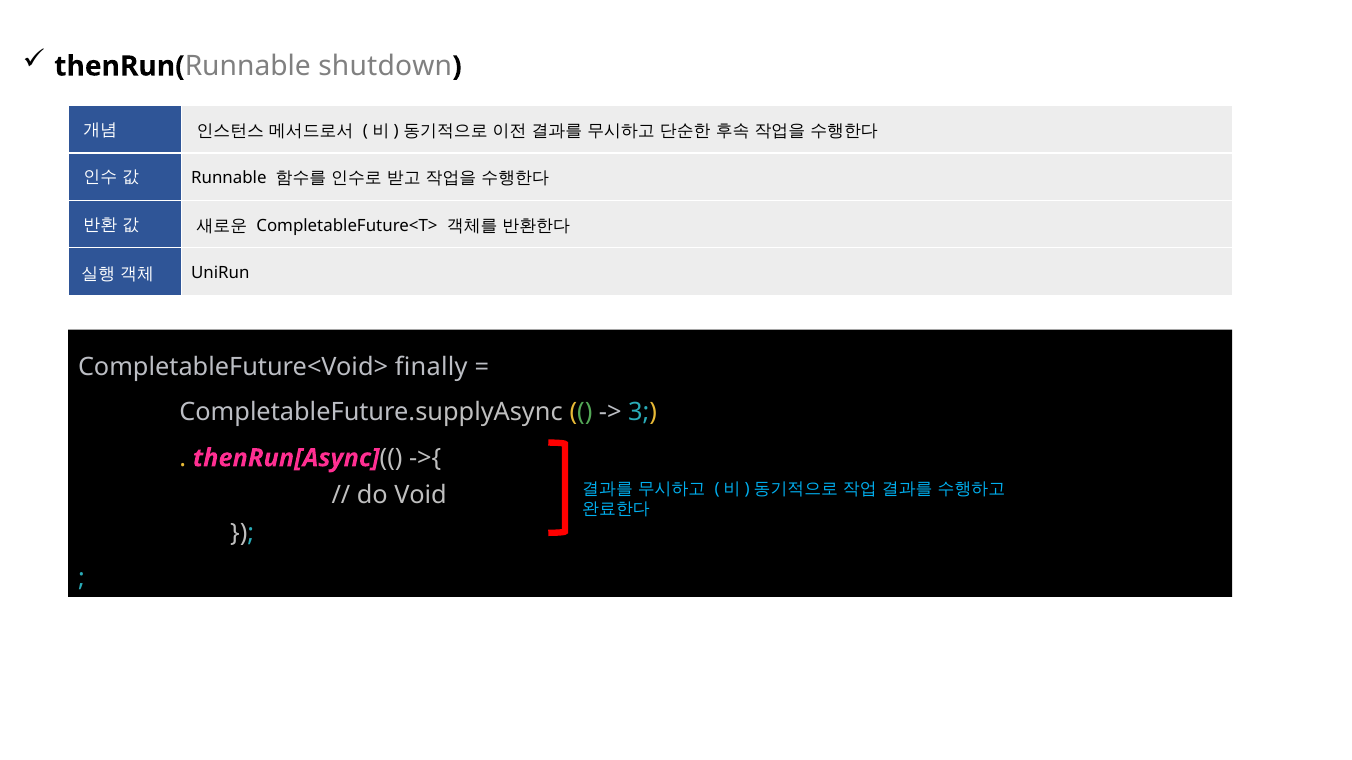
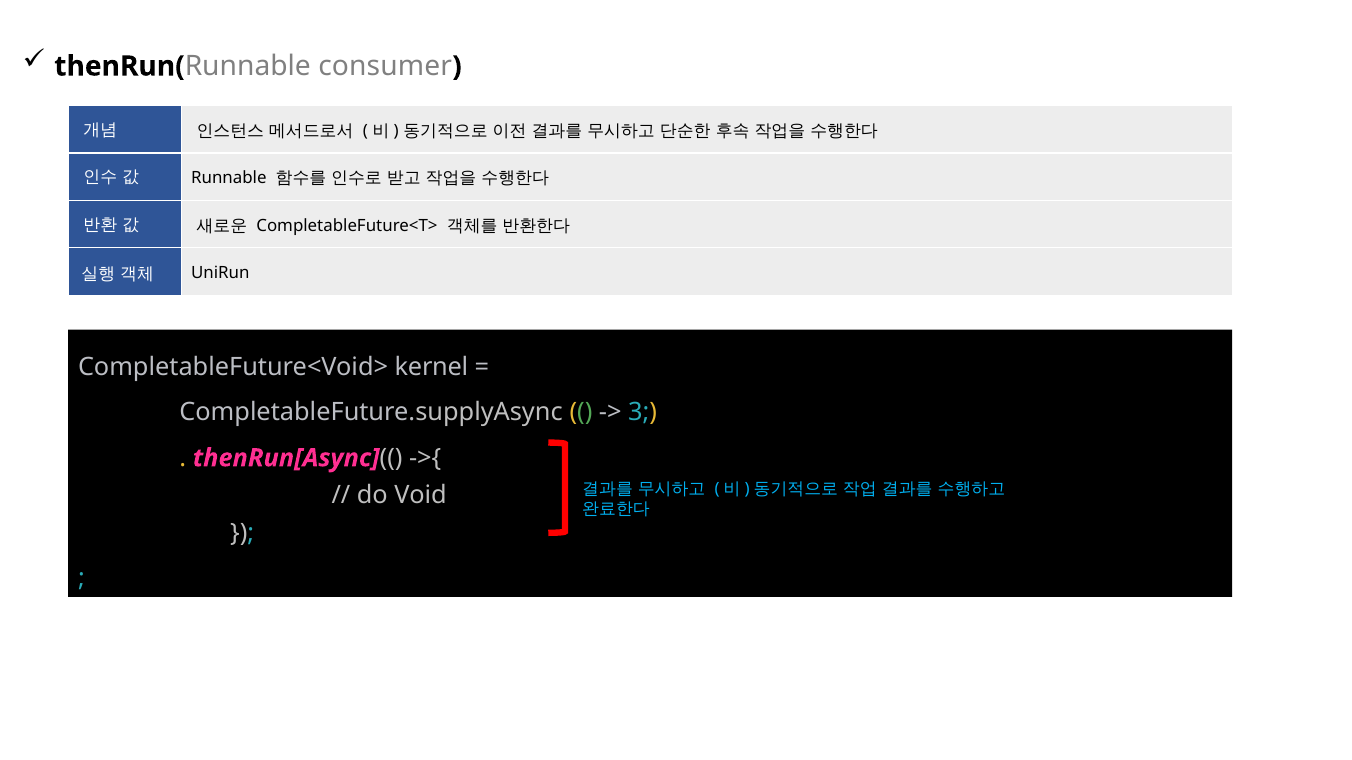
shutdown: shutdown -> consumer
finally: finally -> kernel
